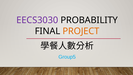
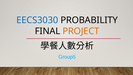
EECS3030 colour: purple -> blue
